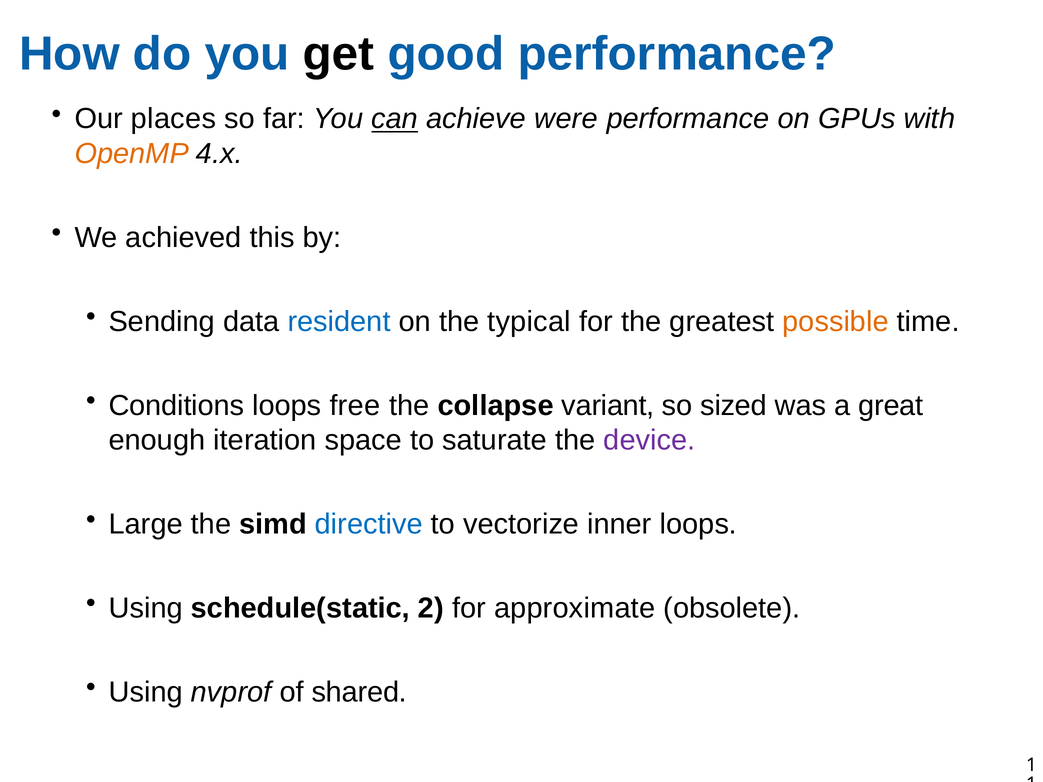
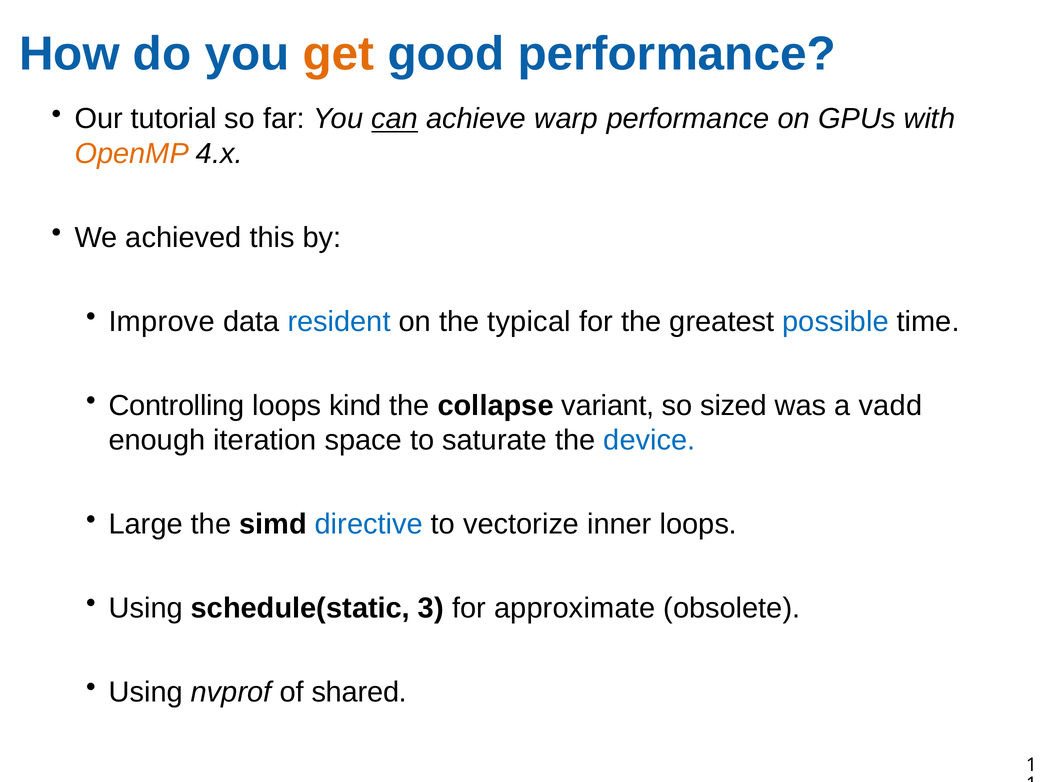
get colour: black -> orange
places: places -> tutorial
were: were -> warp
Sending: Sending -> Improve
possible colour: orange -> blue
Conditions: Conditions -> Controlling
free: free -> kind
great: great -> vadd
device colour: purple -> blue
2: 2 -> 3
